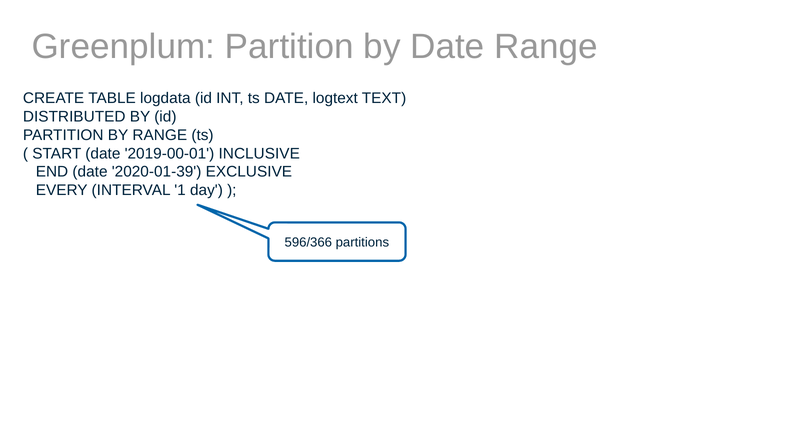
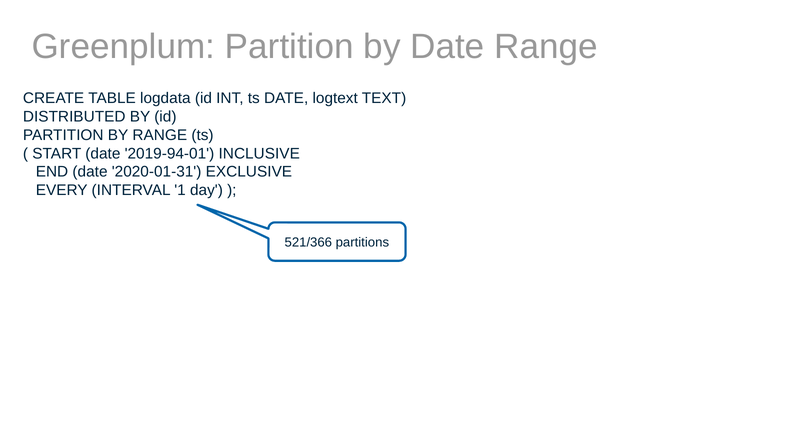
2019-00-01: 2019-00-01 -> 2019-94-01
2020-01-39: 2020-01-39 -> 2020-01-31
596/366: 596/366 -> 521/366
